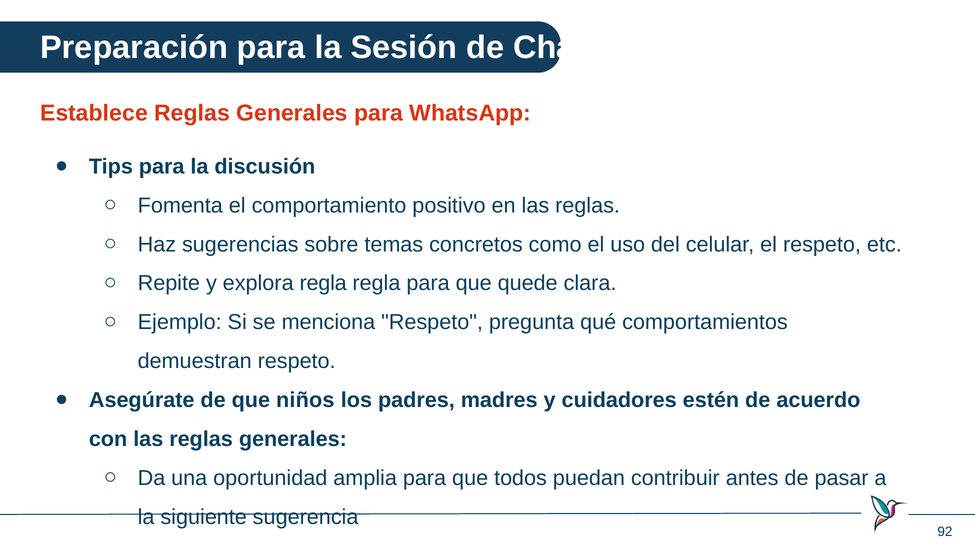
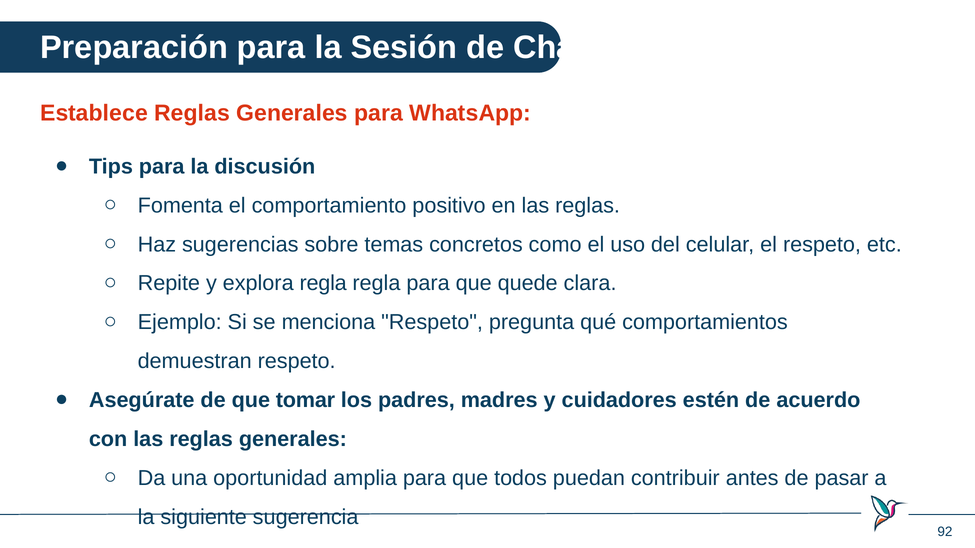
niños: niños -> tomar
